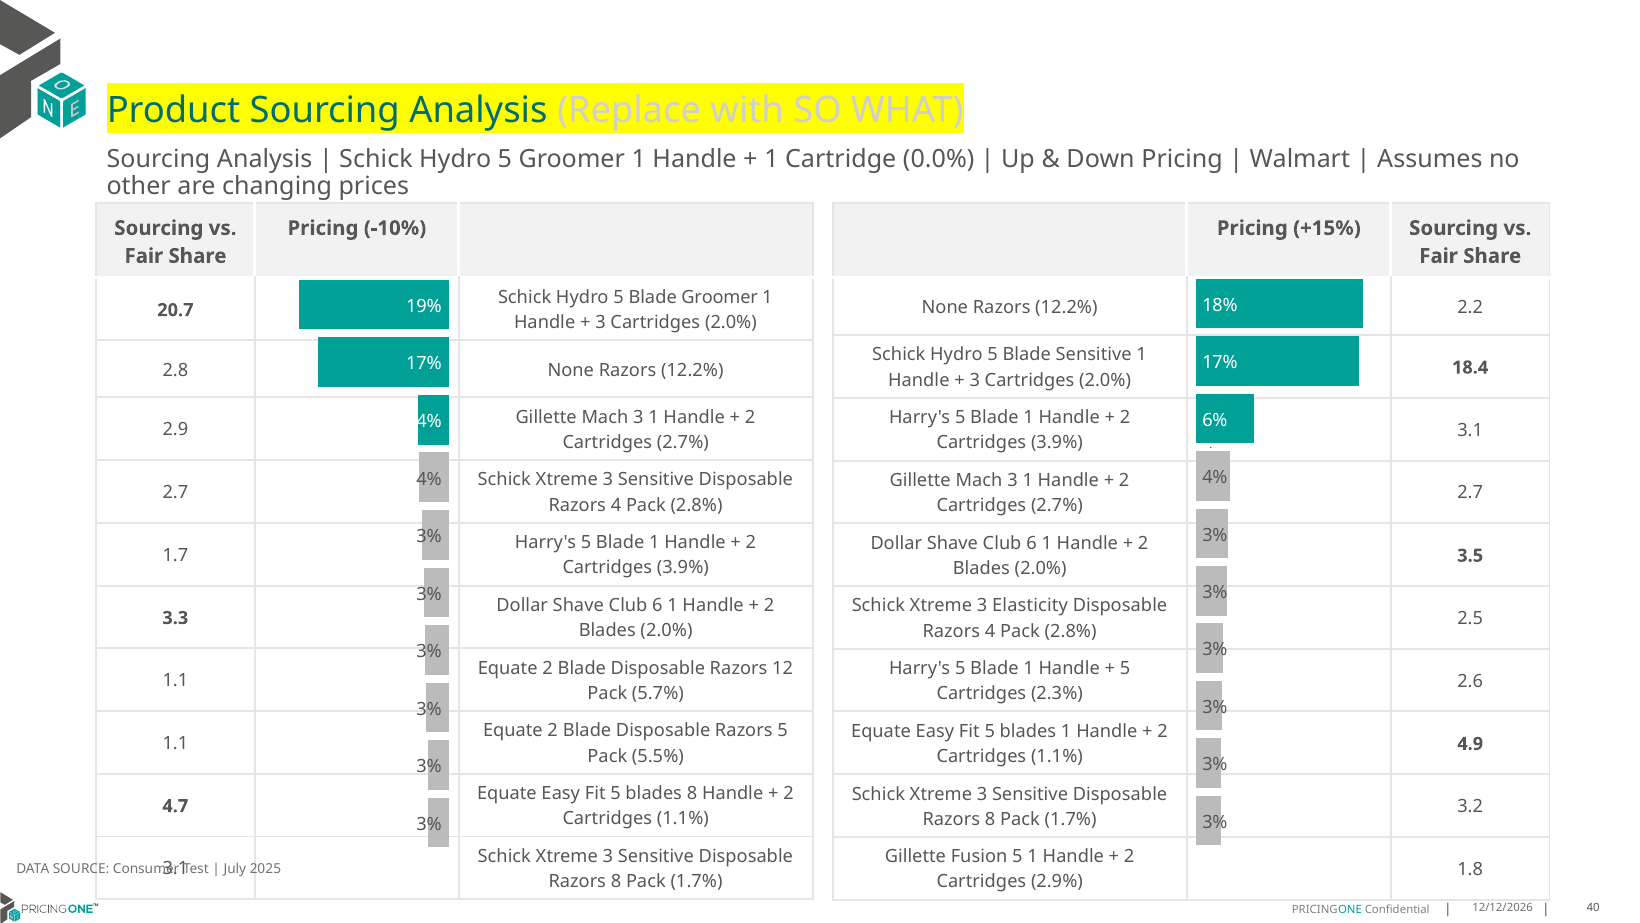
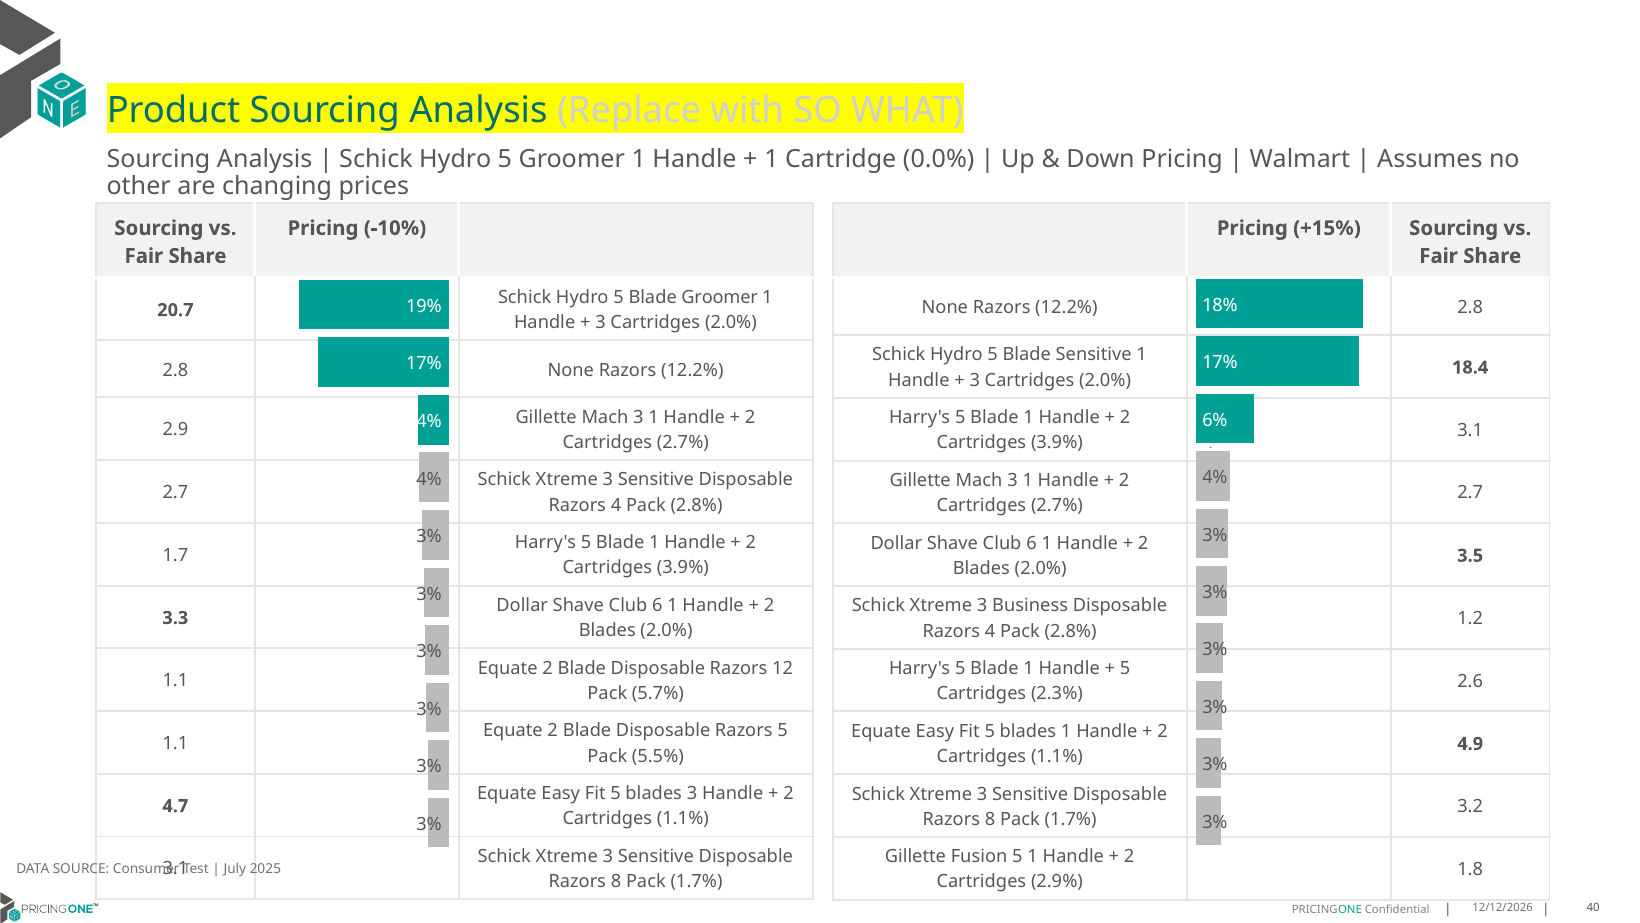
12.2% 2.2: 2.2 -> 2.8
Elasticity: Elasticity -> Business
2.5: 2.5 -> 1.2
blades 8: 8 -> 3
